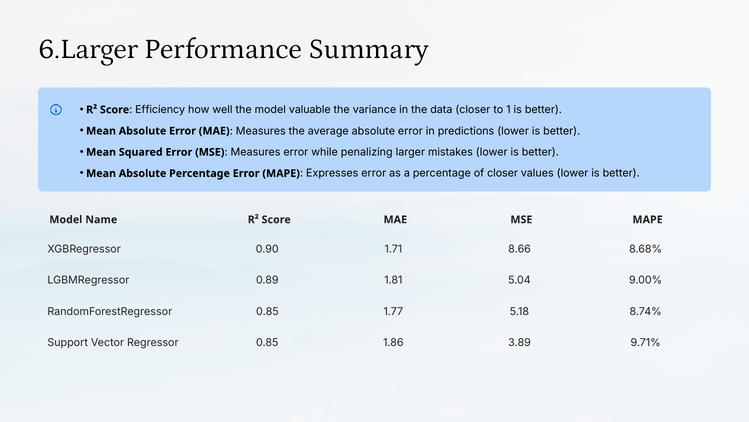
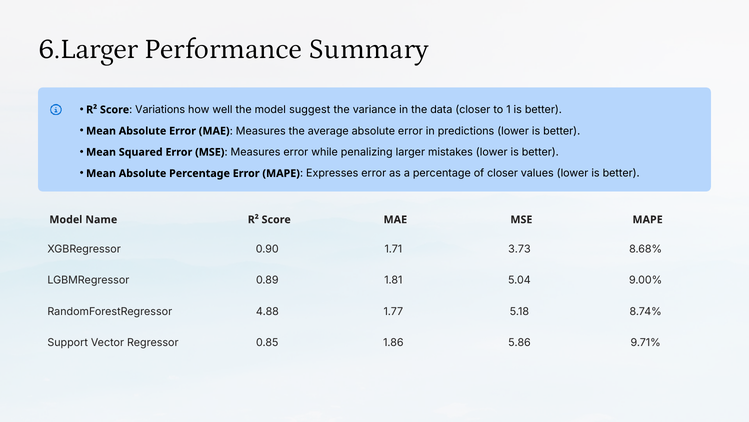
Efficiency: Efficiency -> Variations
valuable: valuable -> suggest
8.66: 8.66 -> 3.73
RandomForestRegressor 0.85: 0.85 -> 4.88
3.89: 3.89 -> 5.86
